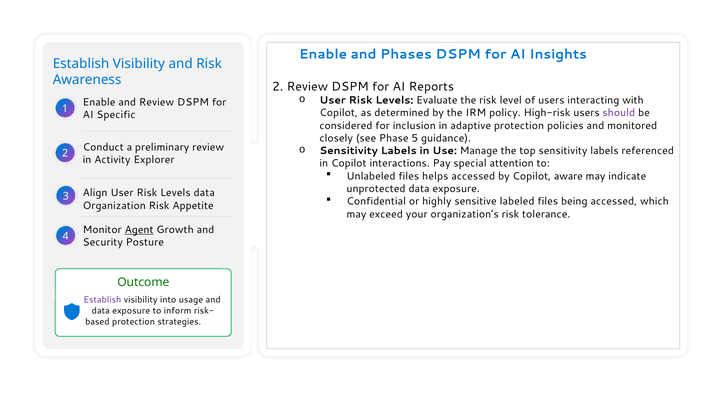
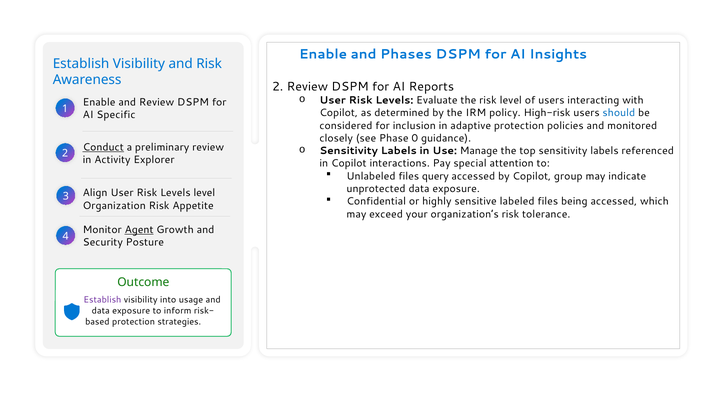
should colour: purple -> blue
5: 5 -> 0
Conduct underline: none -> present
helps: helps -> query
aware: aware -> group
Levels data: data -> level
